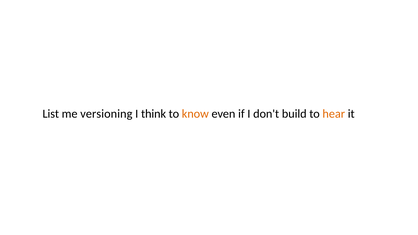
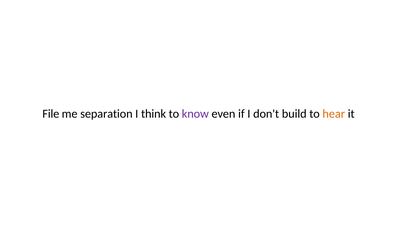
List: List -> File
versioning: versioning -> separation
know colour: orange -> purple
